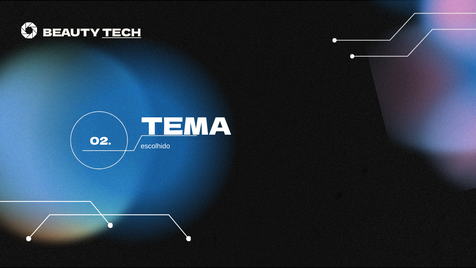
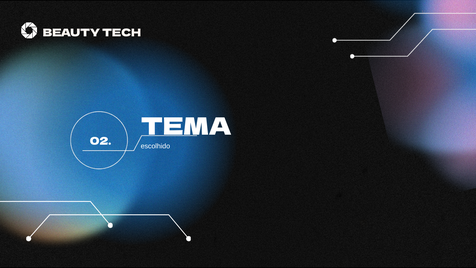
TECH underline: present -> none
